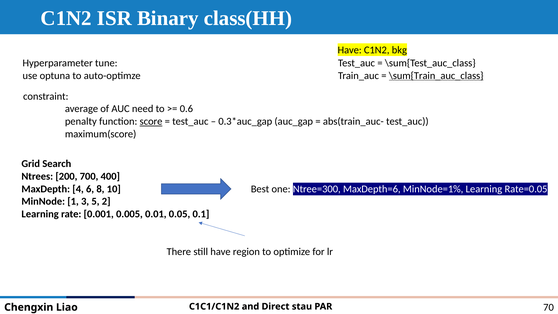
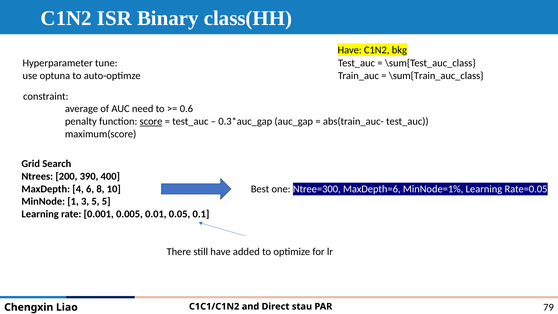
\sum{Train_auc_class underline: present -> none
700: 700 -> 390
5 2: 2 -> 5
region: region -> added
70: 70 -> 79
